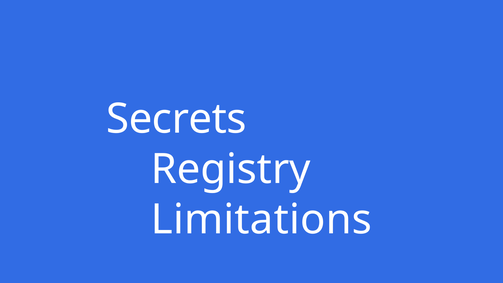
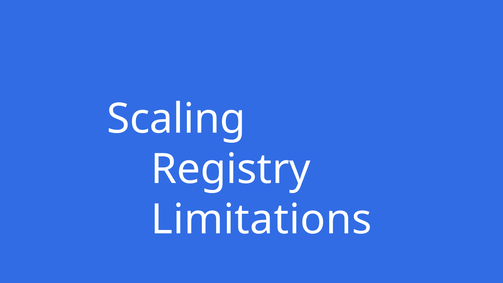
Secrets: Secrets -> Scaling
